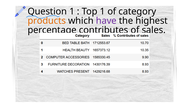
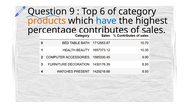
1 at (72, 11): 1 -> 9
Top 1: 1 -> 6
have colour: purple -> blue
